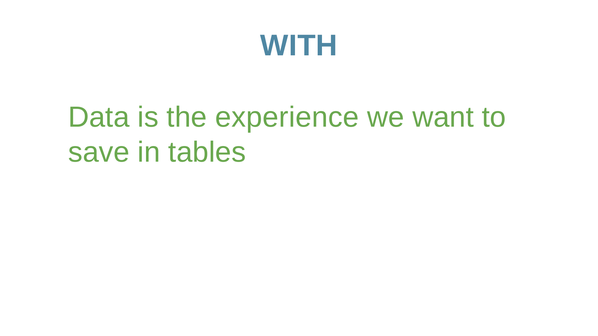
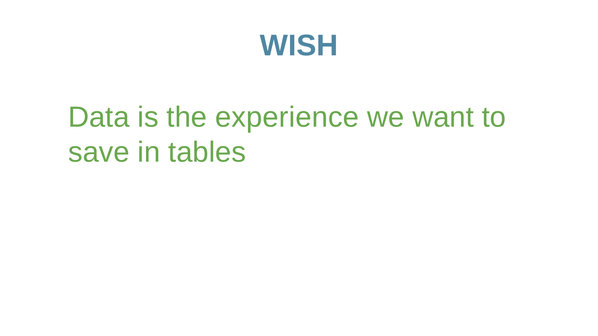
WITH: WITH -> WISH
